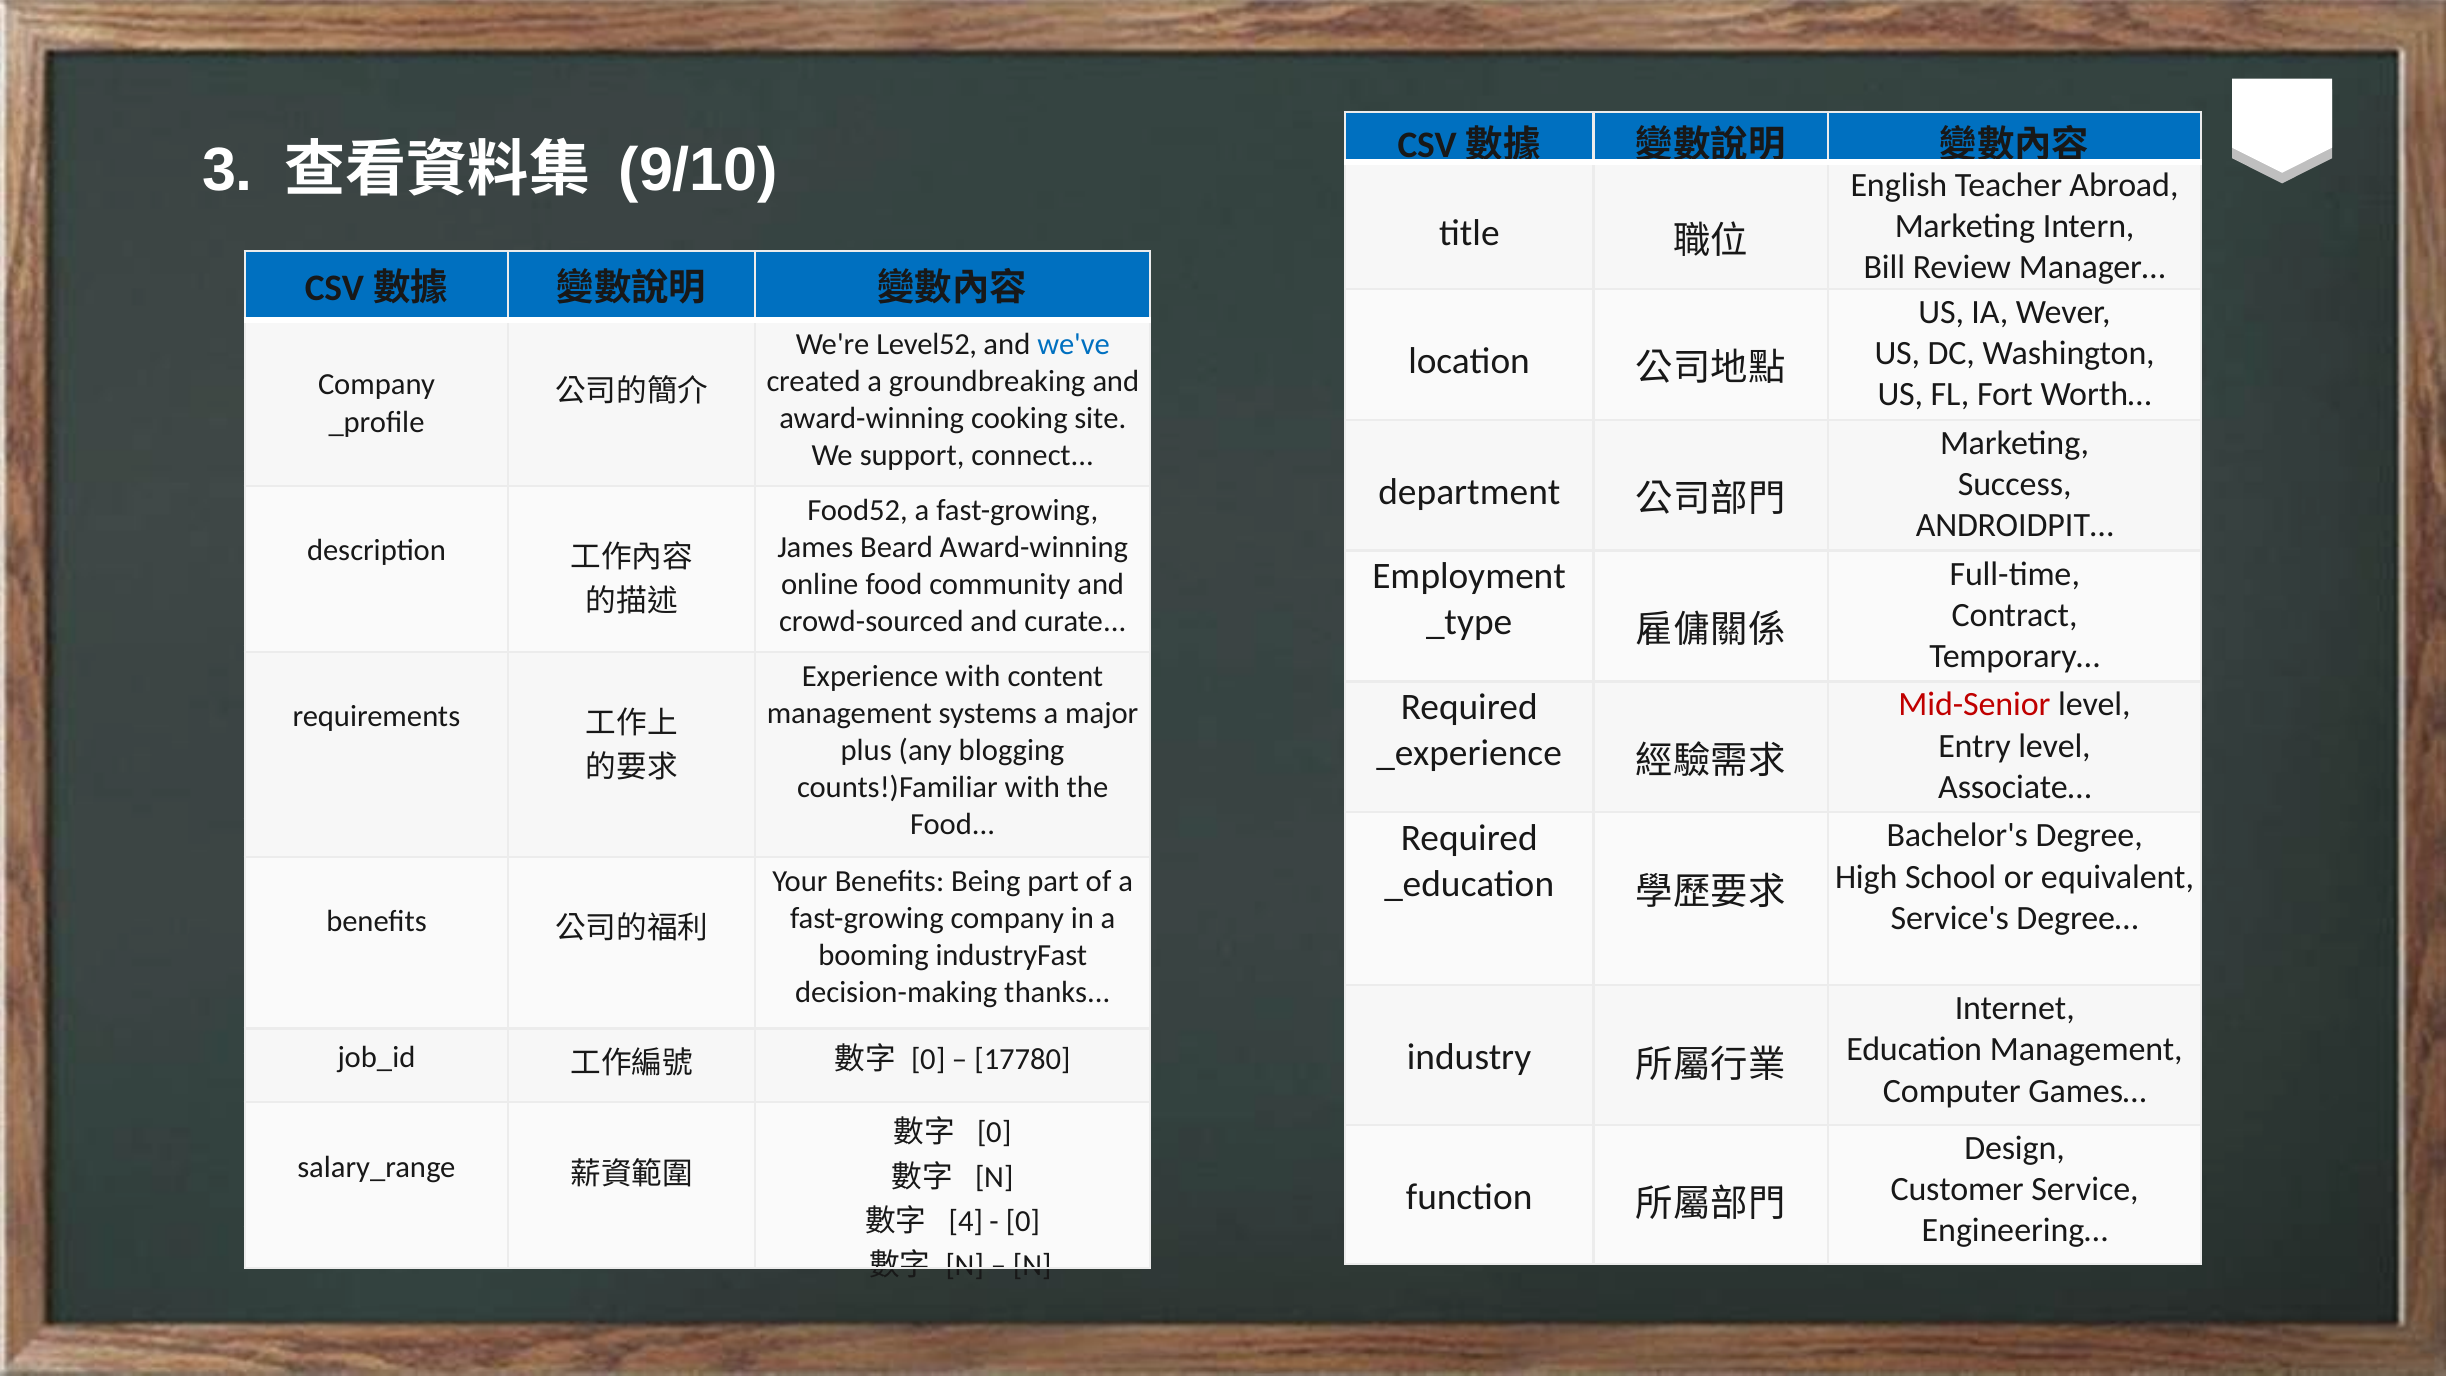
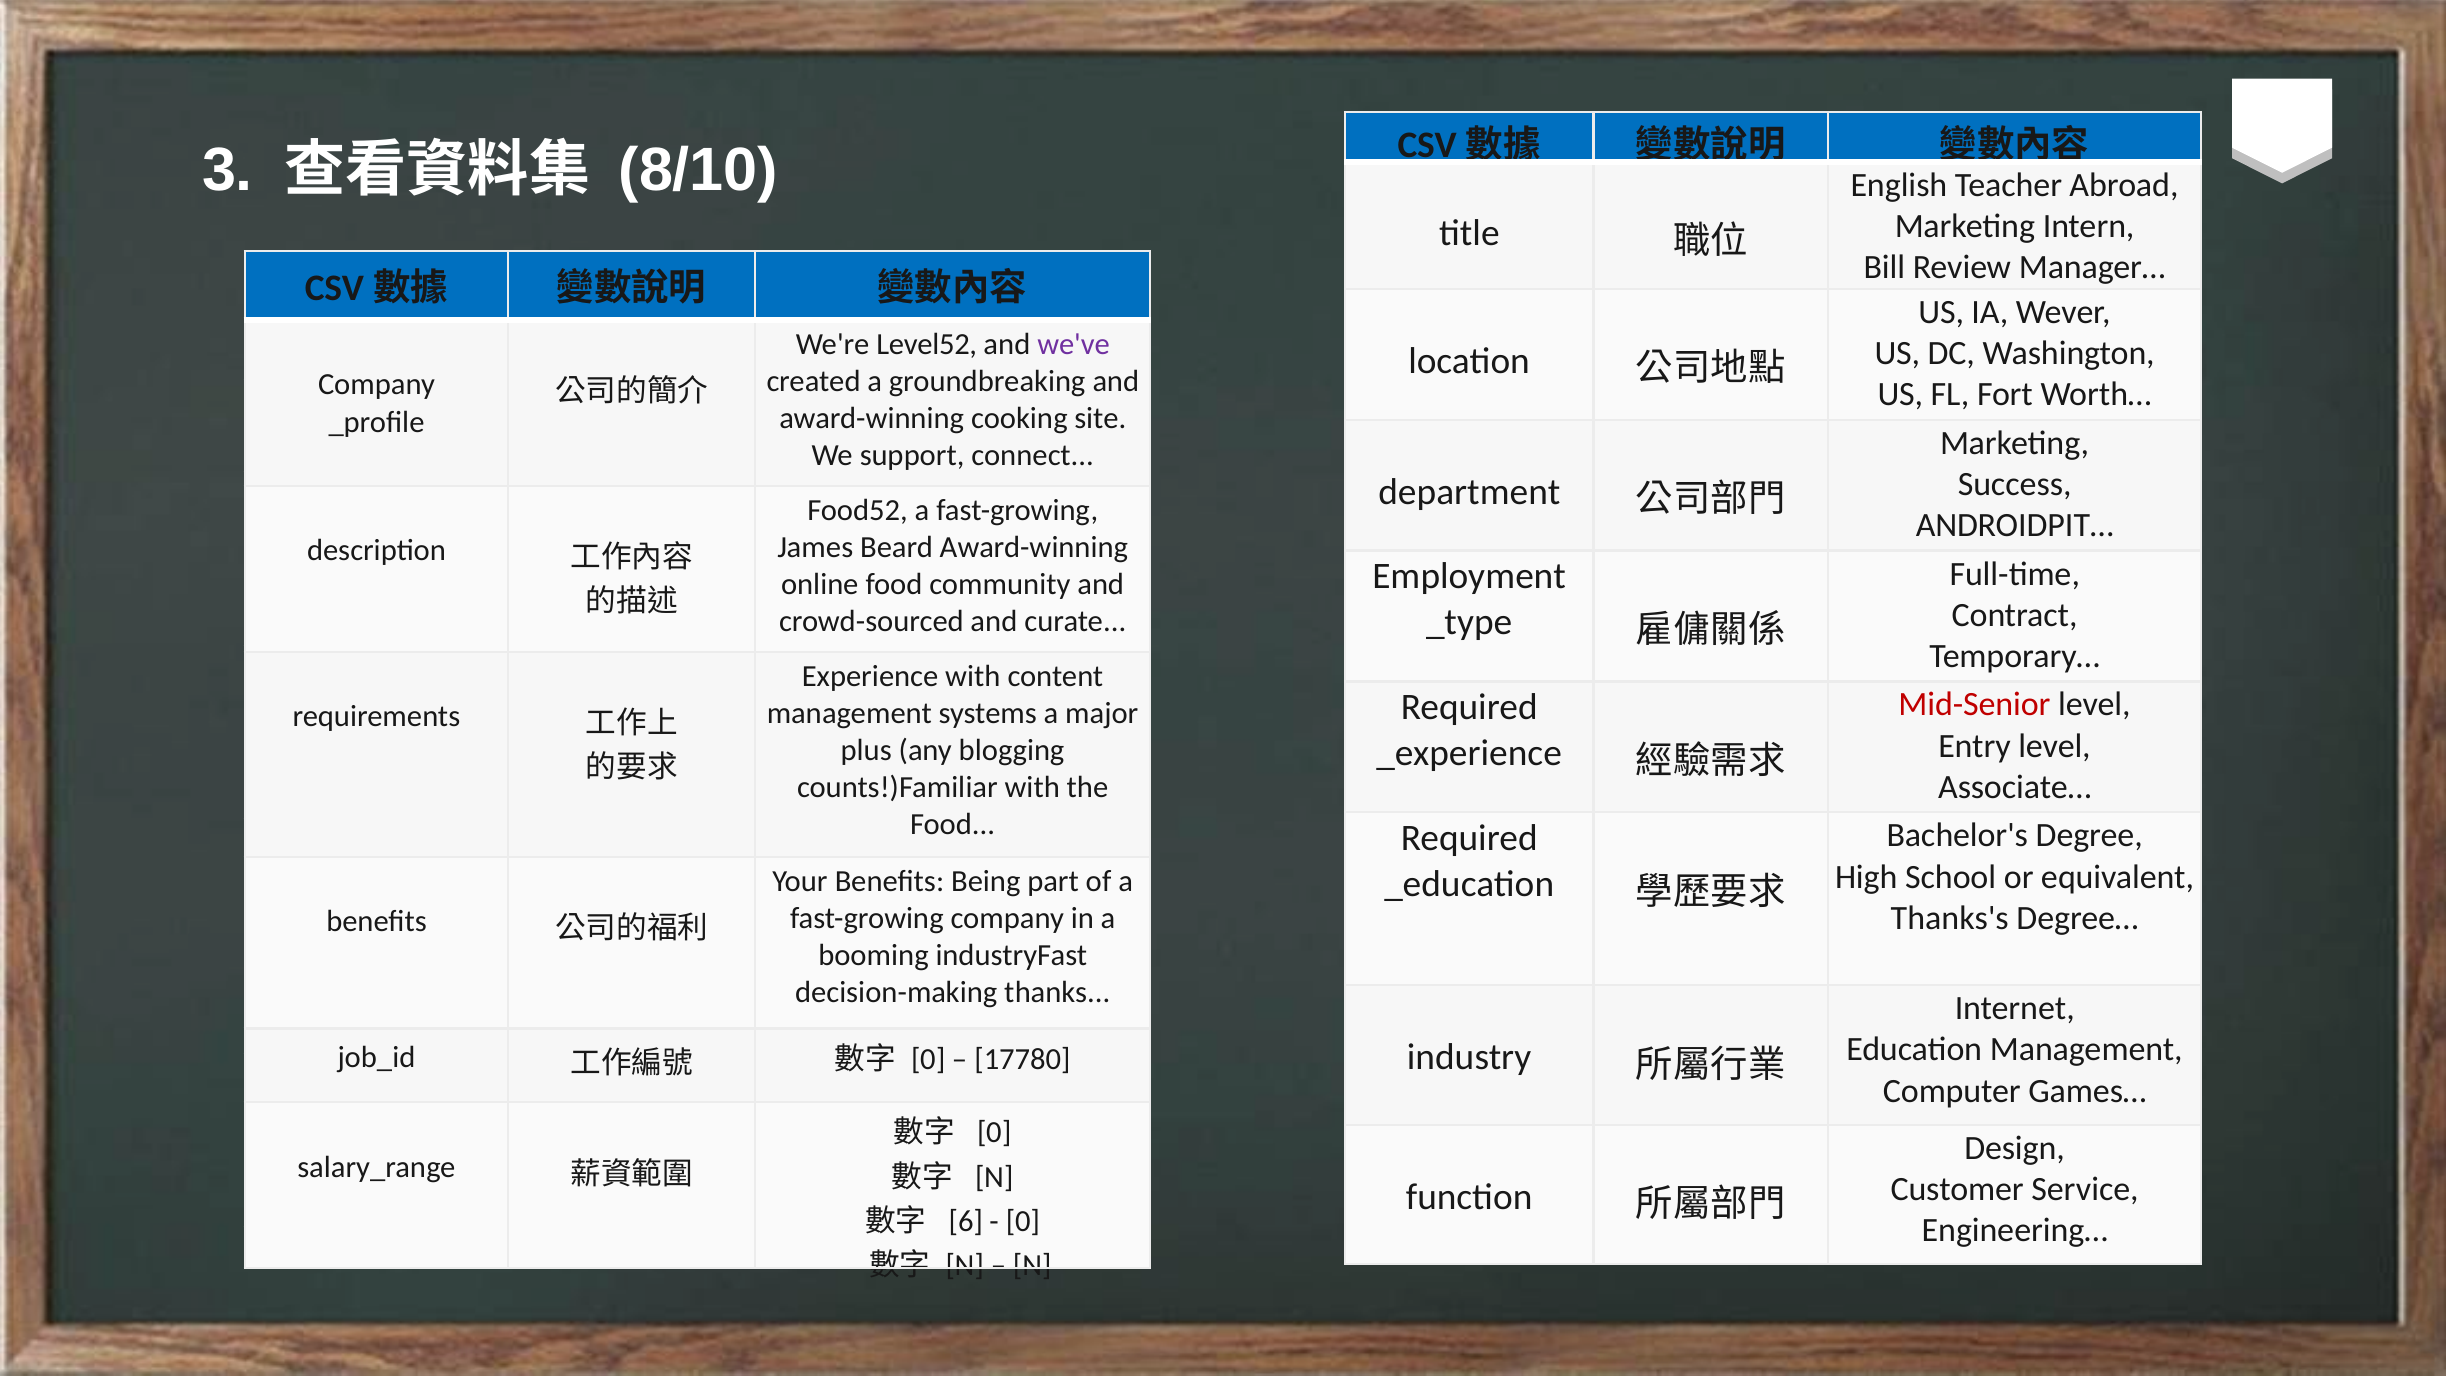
9/10: 9/10 -> 8/10
we've colour: blue -> purple
Service's: Service's -> Thanks's
4: 4 -> 6
